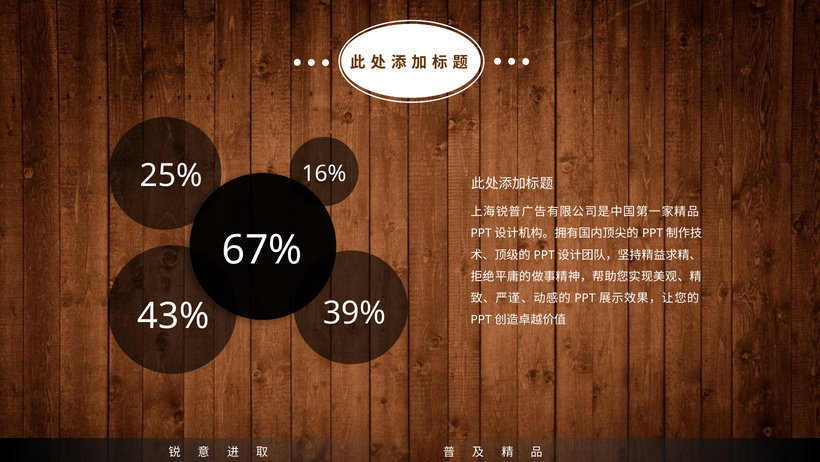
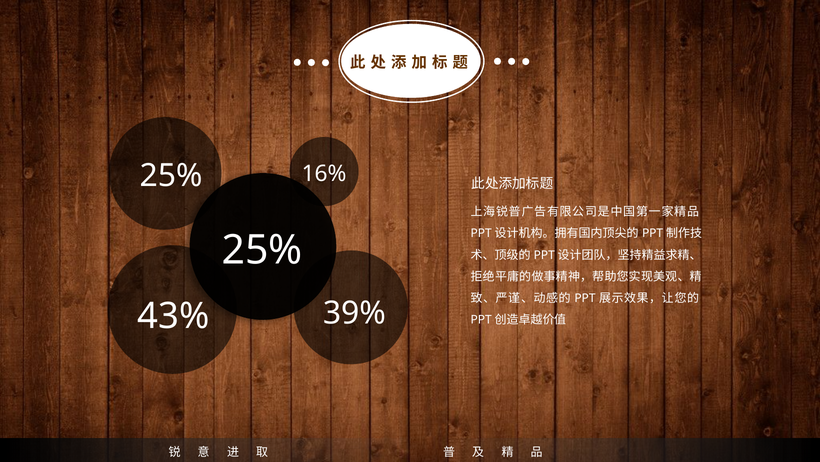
67% at (262, 250): 67% -> 25%
